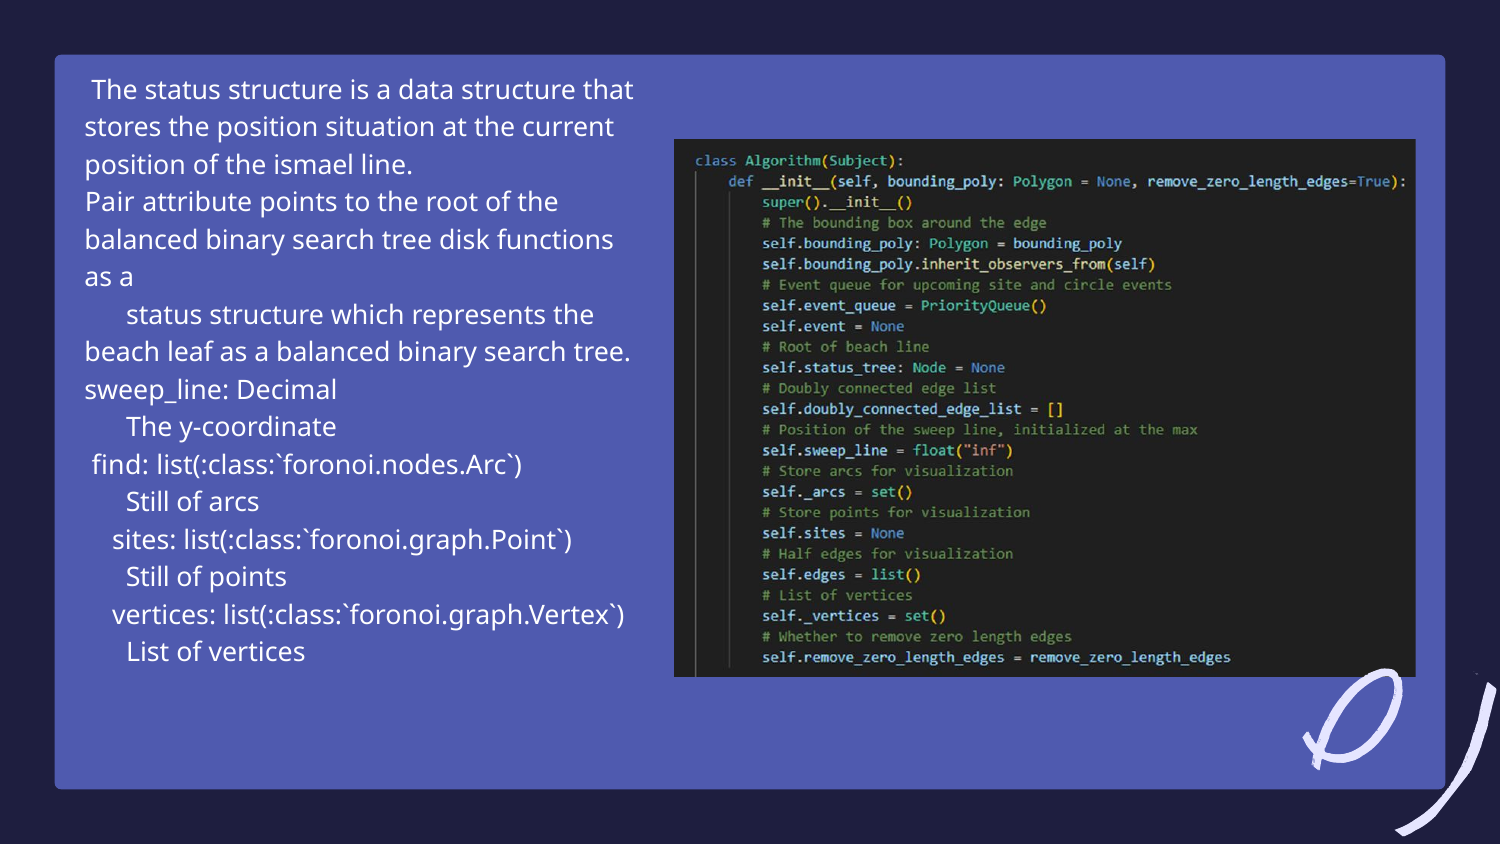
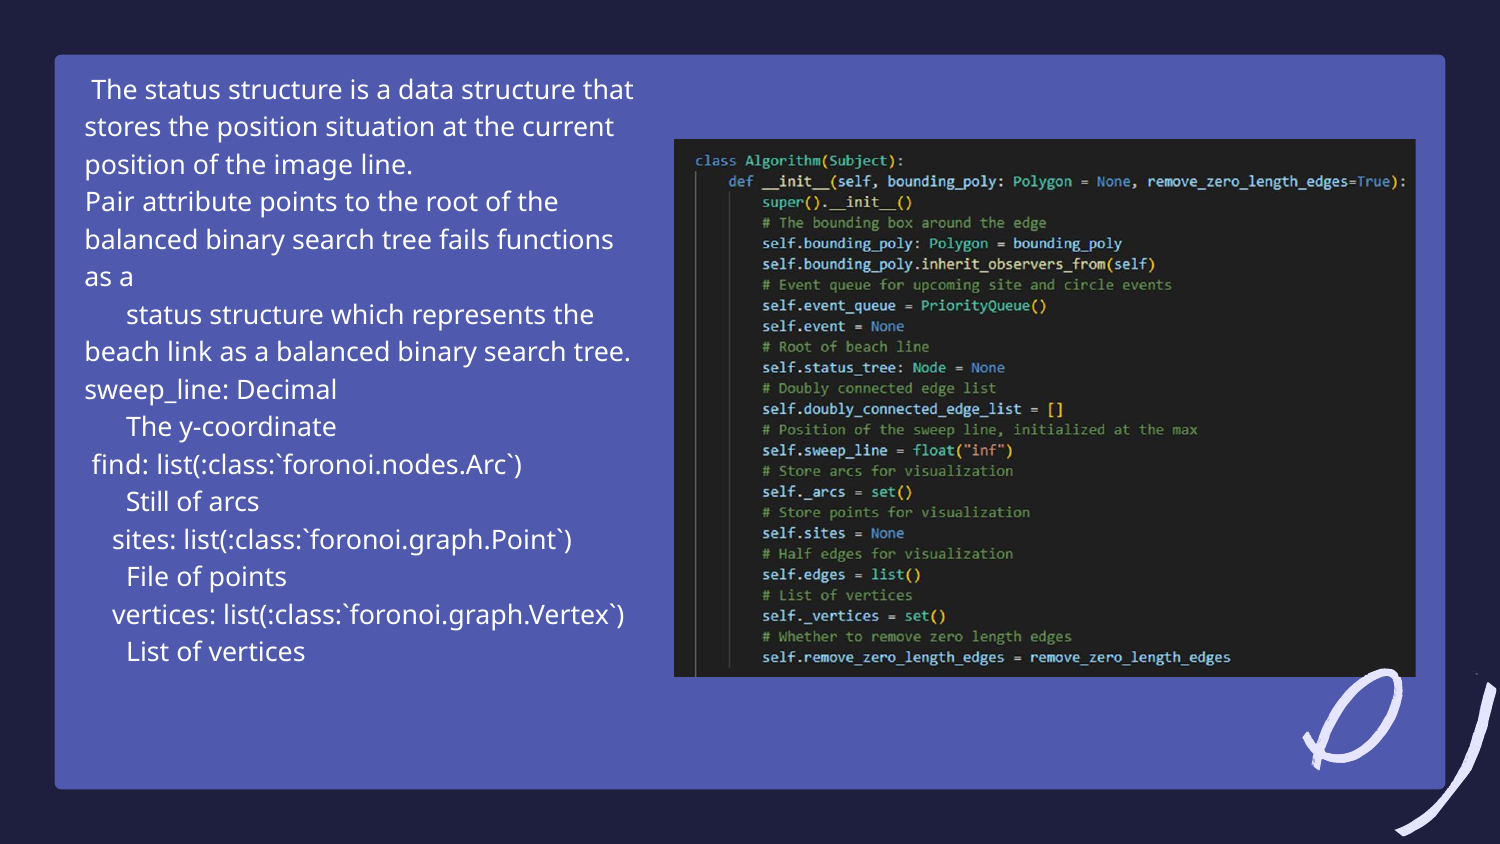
ismael: ismael -> image
disk: disk -> fails
leaf: leaf -> link
Still at (148, 578): Still -> File
